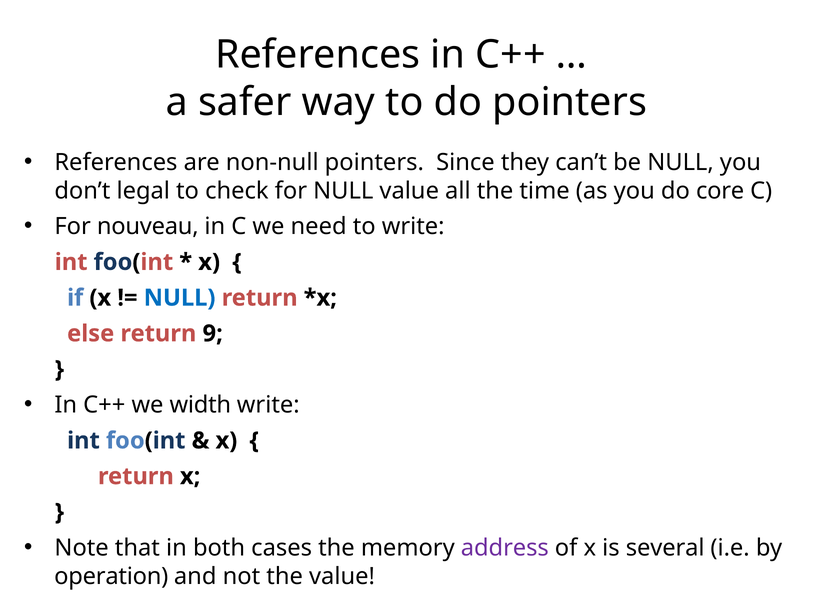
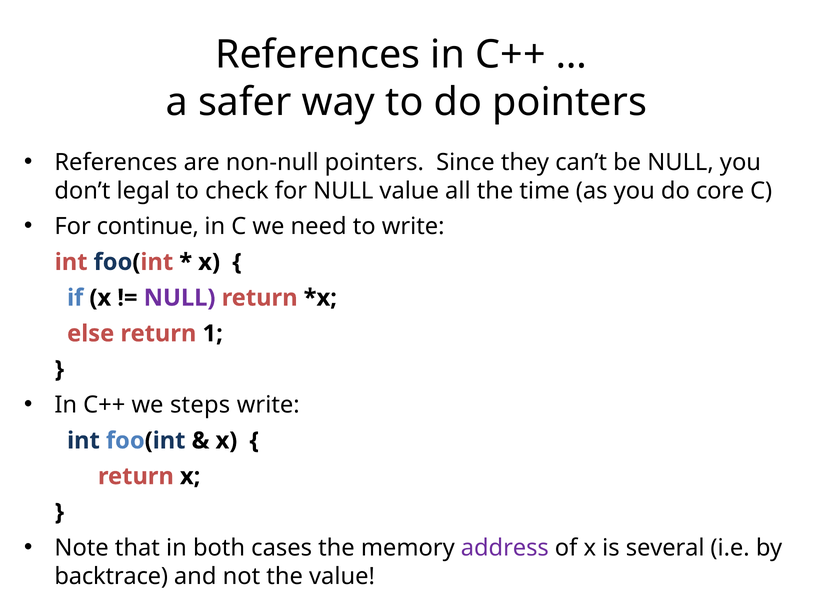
nouveau: nouveau -> continue
NULL at (180, 298) colour: blue -> purple
9: 9 -> 1
width: width -> steps
operation: operation -> backtrace
